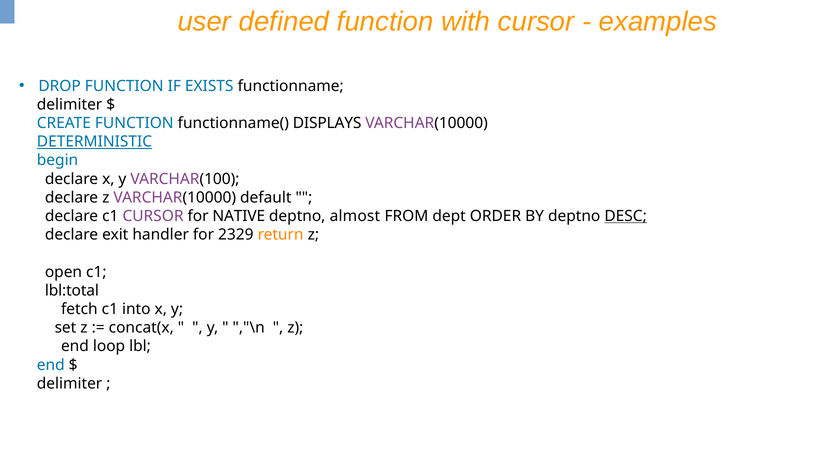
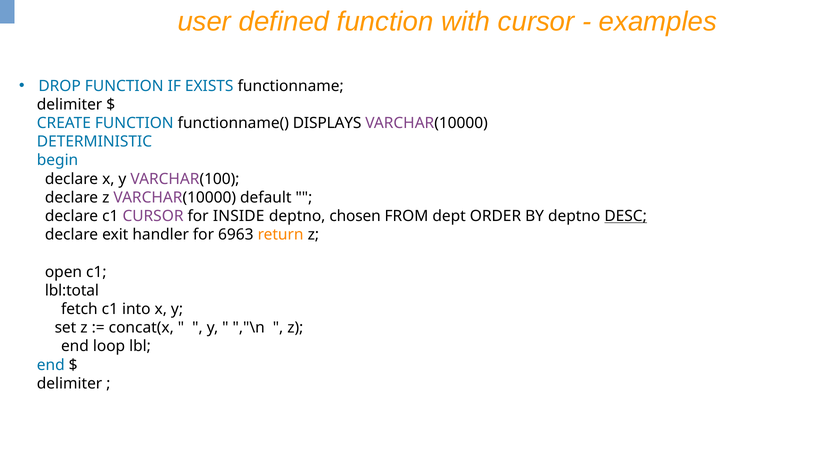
DETERMINISTIC underline: present -> none
NATIVE: NATIVE -> INSIDE
almost: almost -> chosen
2329: 2329 -> 6963
